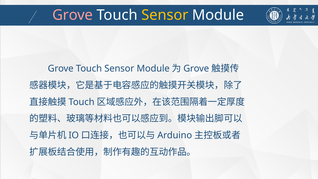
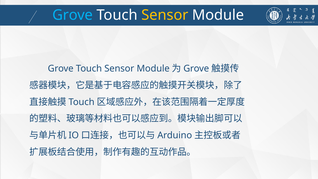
Grove at (73, 15) colour: pink -> light blue
